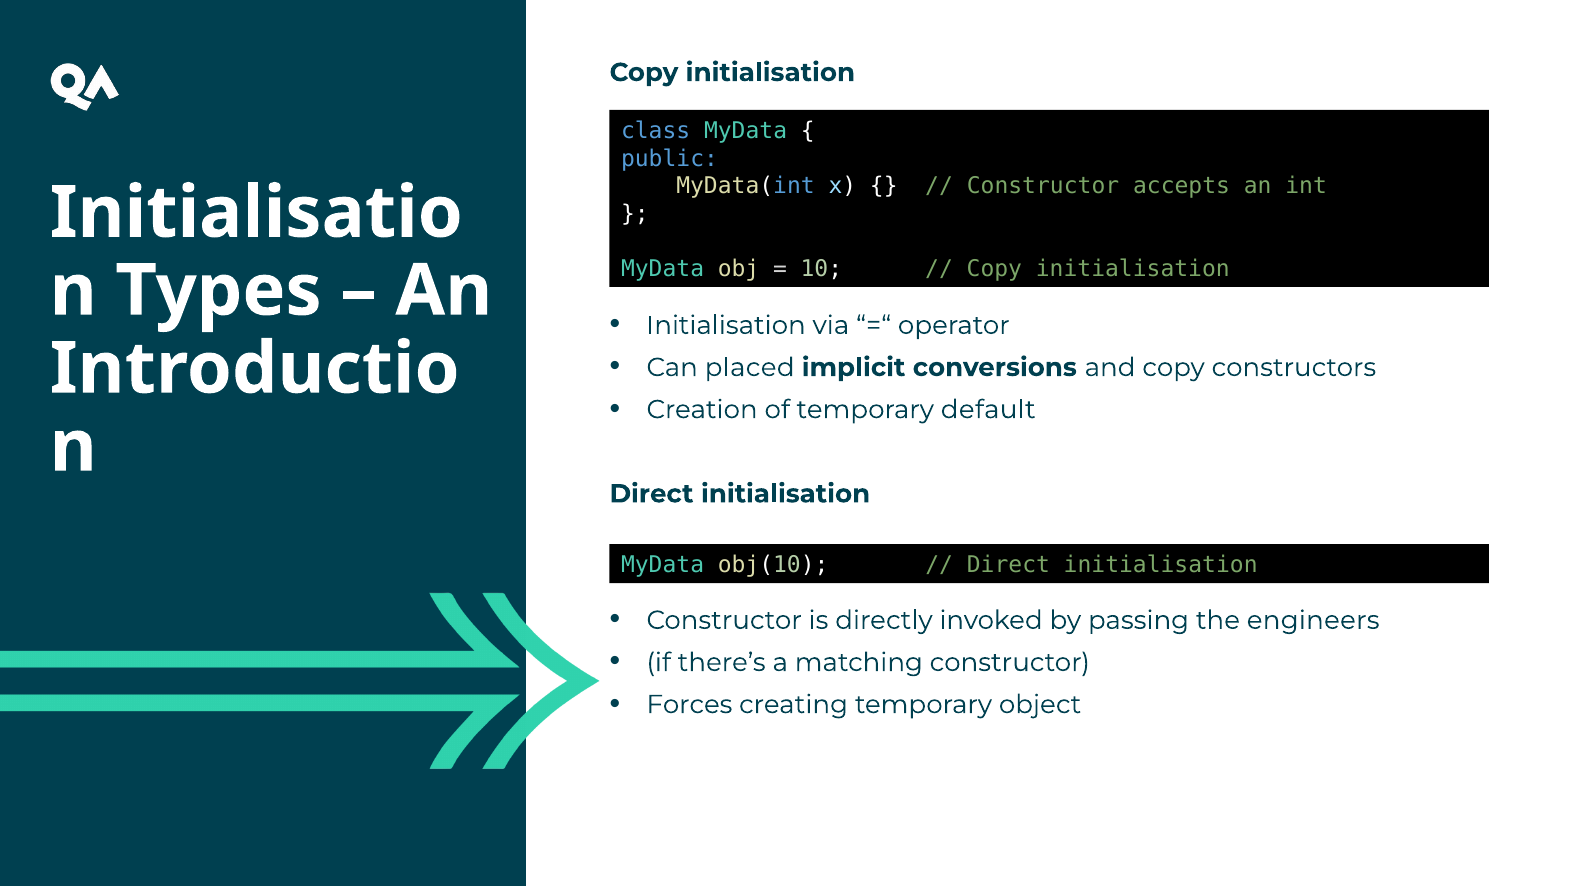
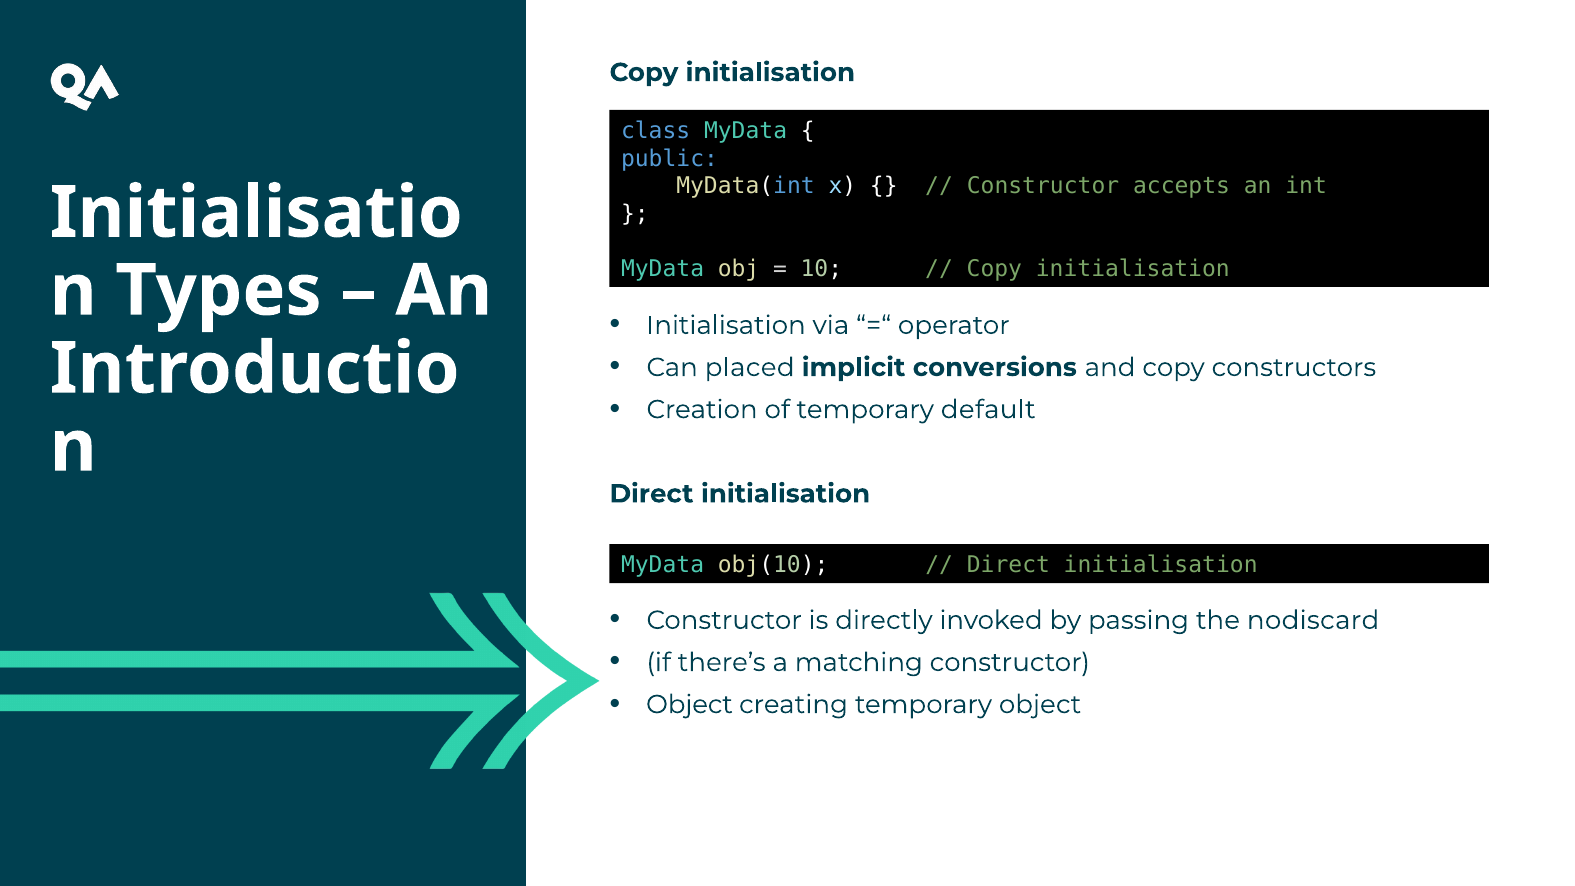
engineers: engineers -> nodiscard
Forces at (689, 704): Forces -> Object
